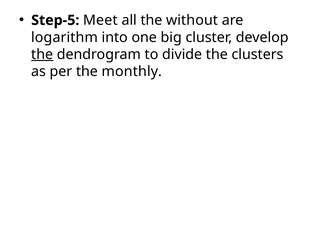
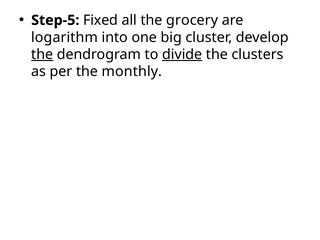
Meet: Meet -> Fixed
without: without -> grocery
divide underline: none -> present
